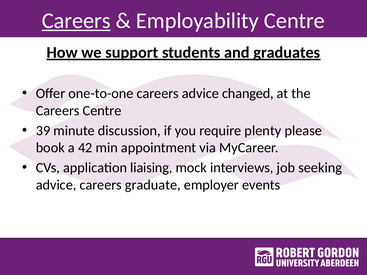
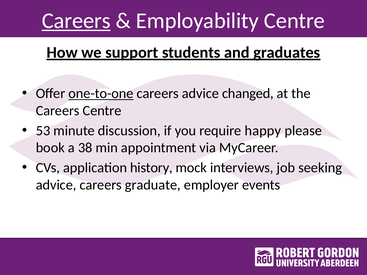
one-to-one underline: none -> present
39: 39 -> 53
plenty: plenty -> happy
42: 42 -> 38
liaising: liaising -> history
